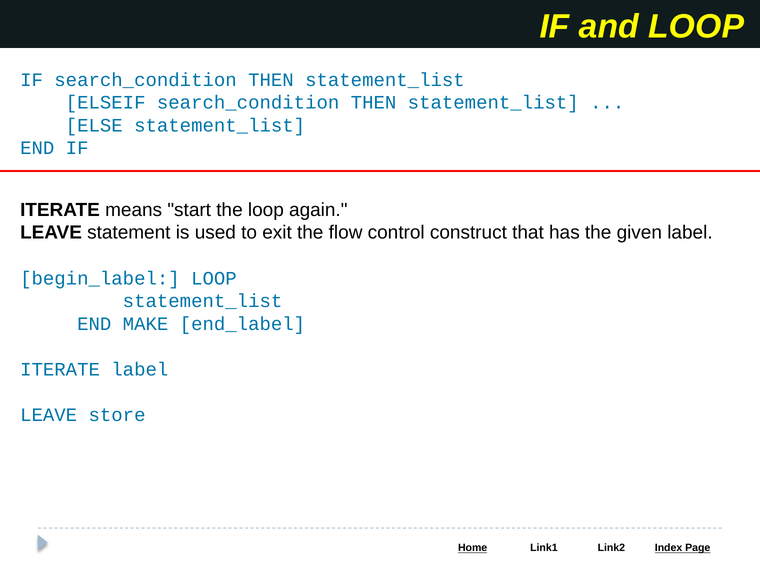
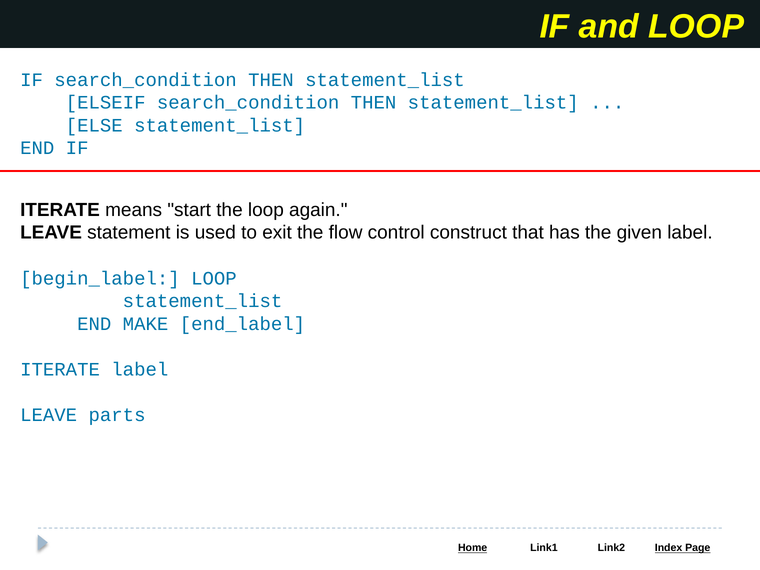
store: store -> parts
